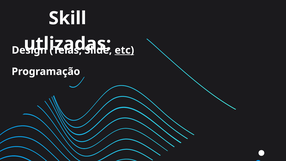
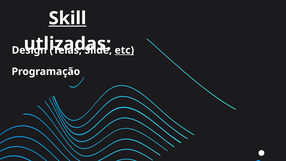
Skill underline: none -> present
